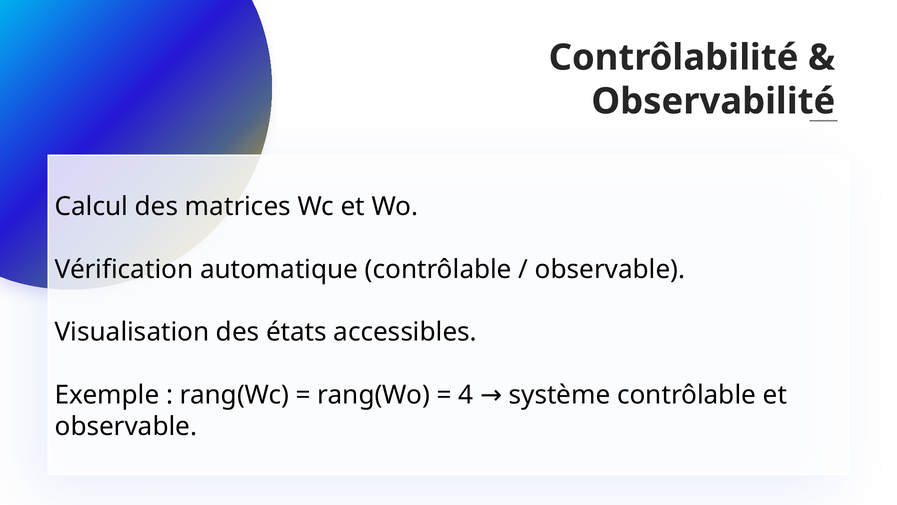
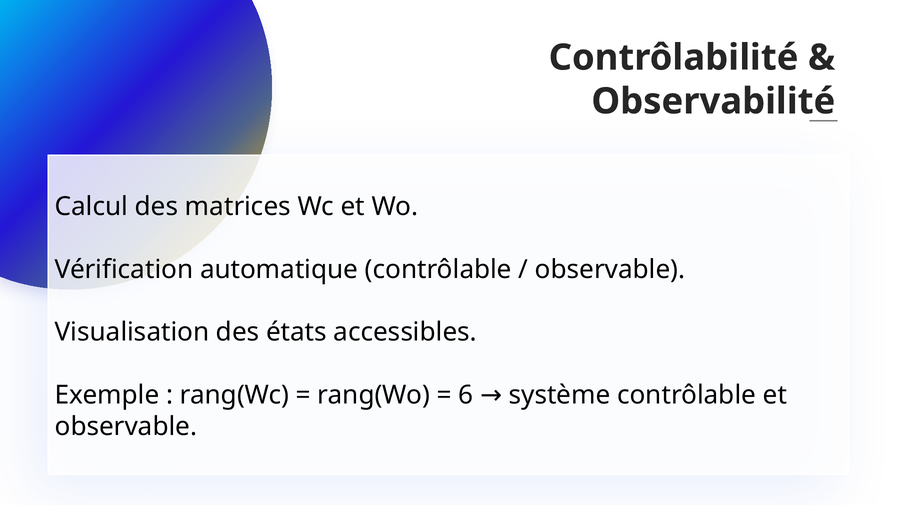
4: 4 -> 6
